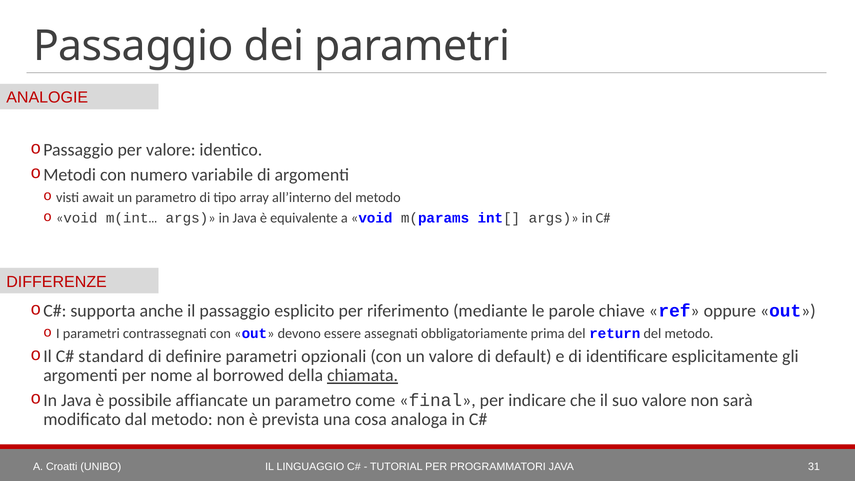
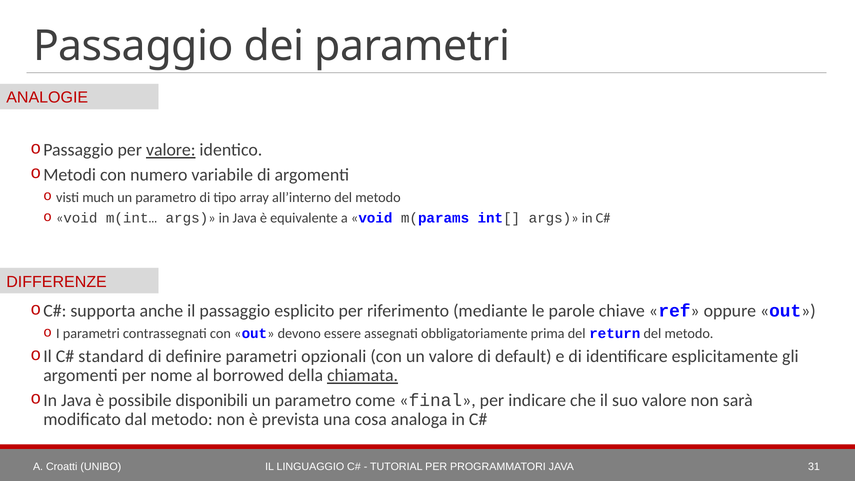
valore at (171, 150) underline: none -> present
await: await -> much
affiancate: affiancate -> disponibili
